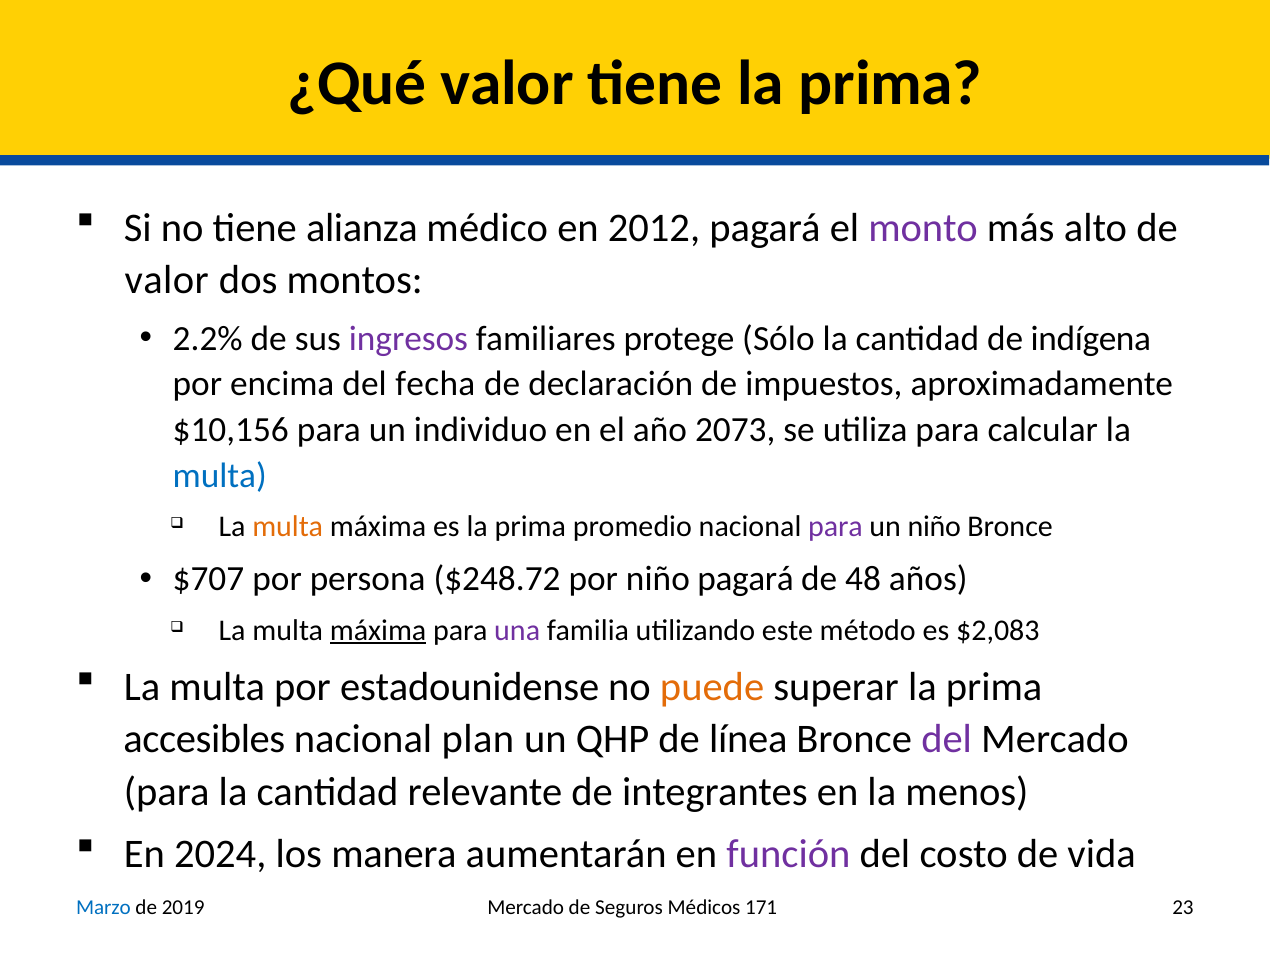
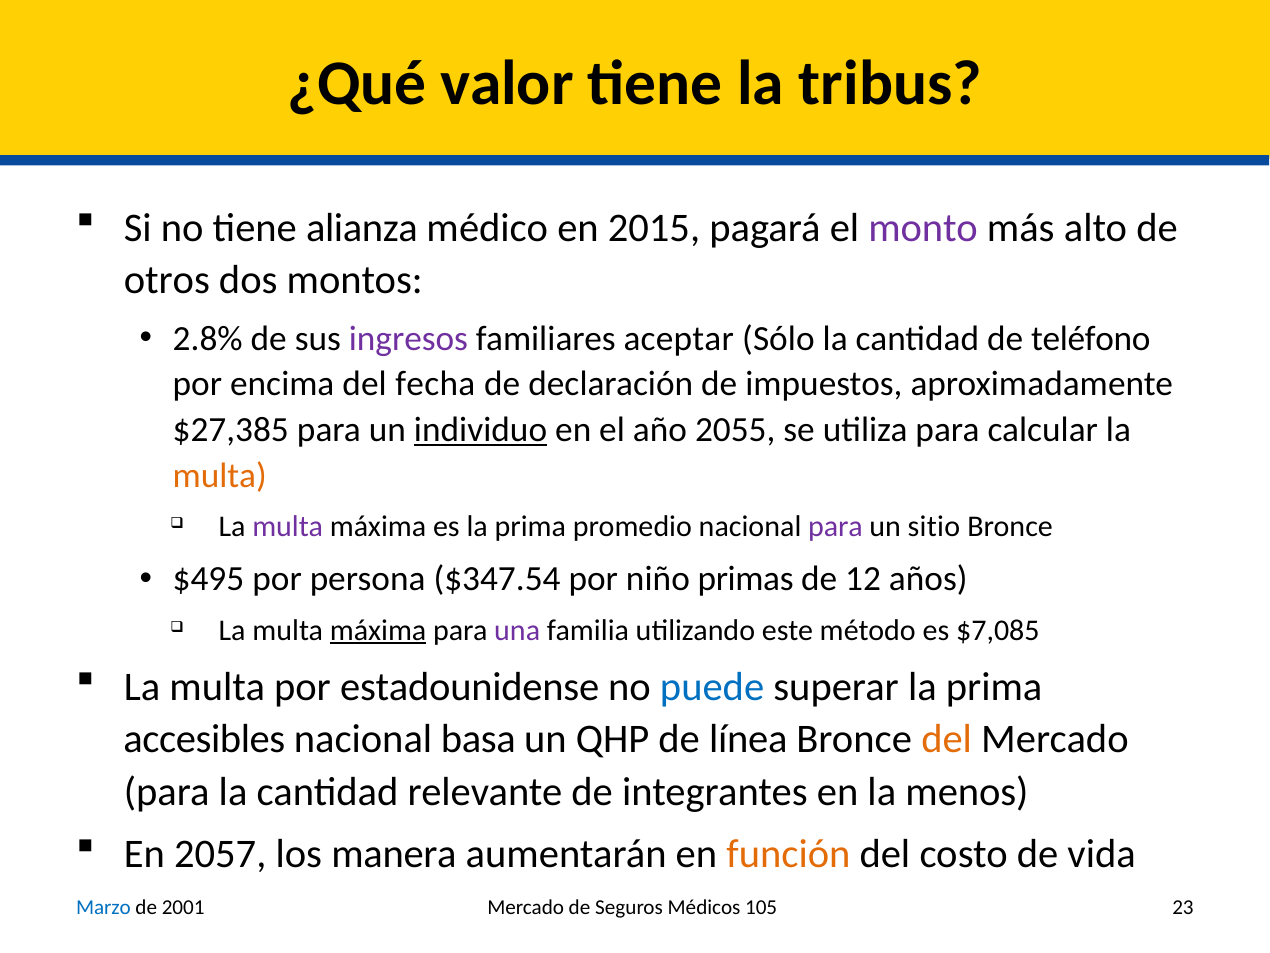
tiene la prima: prima -> tribus
2012: 2012 -> 2015
valor at (167, 280): valor -> otros
2.2%: 2.2% -> 2.8%
protege: protege -> aceptar
indígena: indígena -> teléfono
$10,156: $10,156 -> $27,385
individuo underline: none -> present
2073: 2073 -> 2055
multa at (220, 475) colour: blue -> orange
multa at (288, 527) colour: orange -> purple
un niño: niño -> sitio
$707: $707 -> $495
$248.72: $248.72 -> $347.54
niño pagará: pagará -> primas
48: 48 -> 12
$2,083: $2,083 -> $7,085
puede colour: orange -> blue
plan: plan -> basa
del at (947, 739) colour: purple -> orange
2024: 2024 -> 2057
función colour: purple -> orange
2019: 2019 -> 2001
171: 171 -> 105
